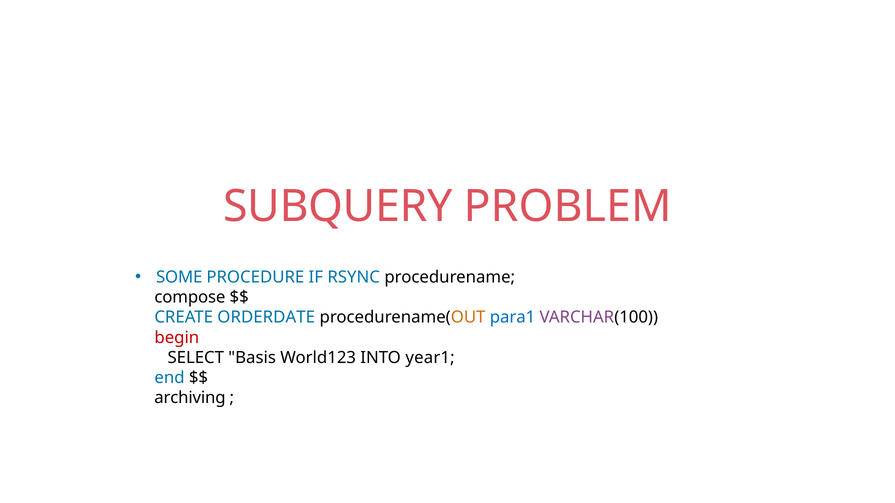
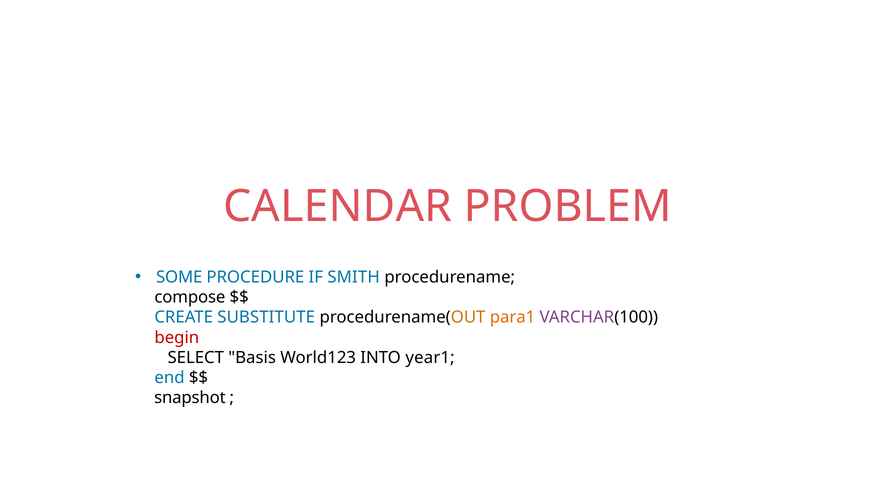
SUBQUERY: SUBQUERY -> CALENDAR
RSYNC: RSYNC -> SMITH
ORDERDATE: ORDERDATE -> SUBSTITUTE
para1 colour: blue -> orange
archiving: archiving -> snapshot
